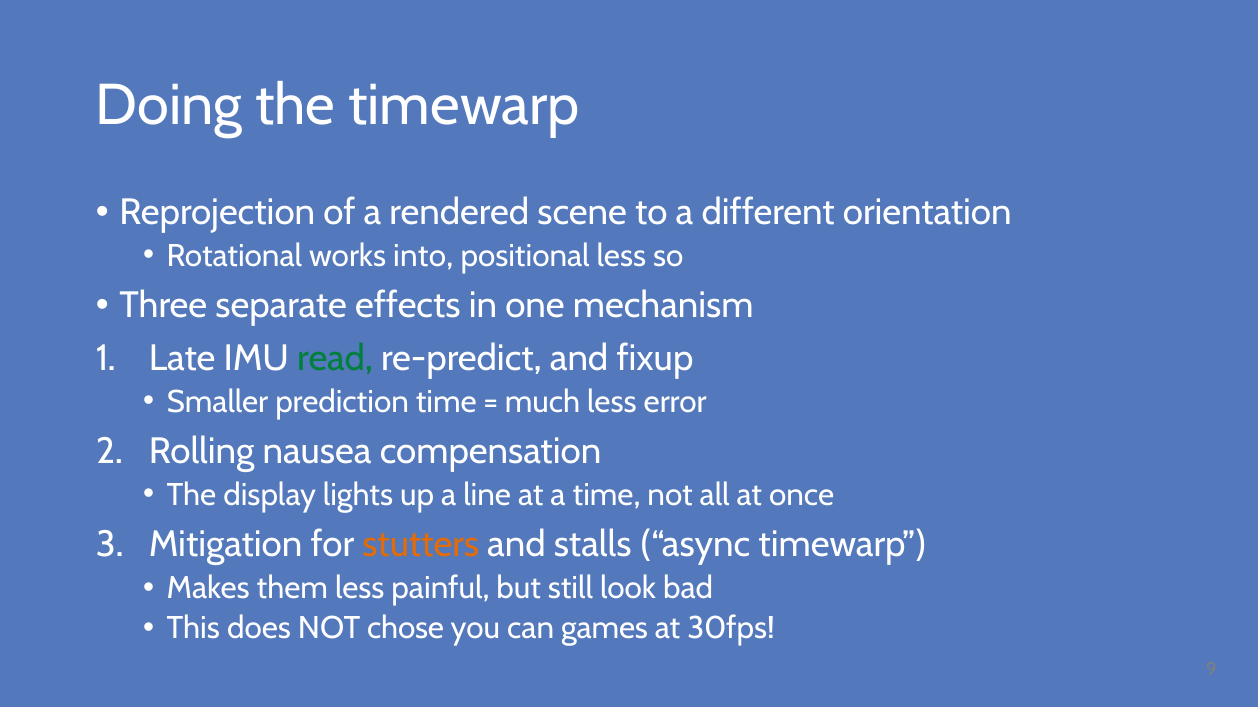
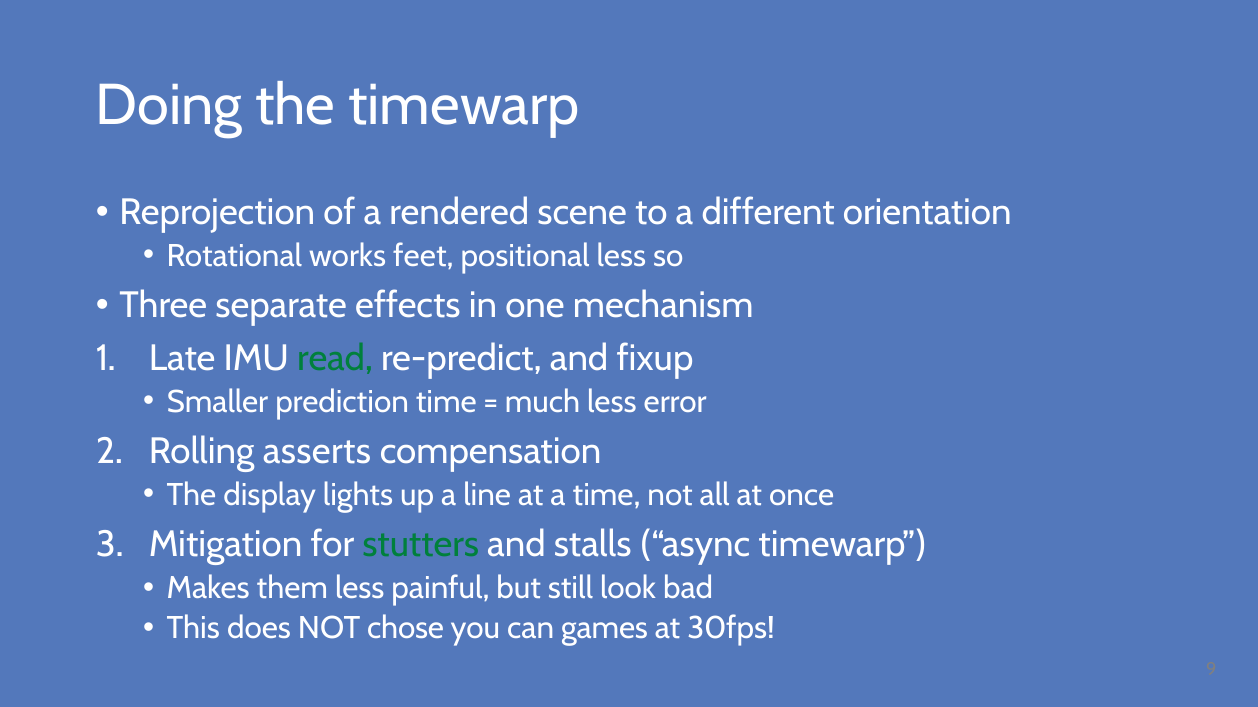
into: into -> feet
nausea: nausea -> asserts
stutters colour: orange -> green
